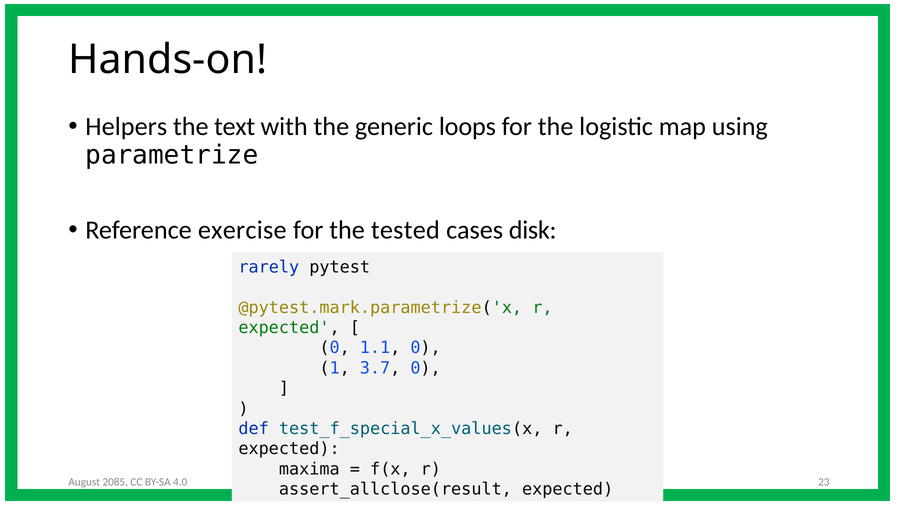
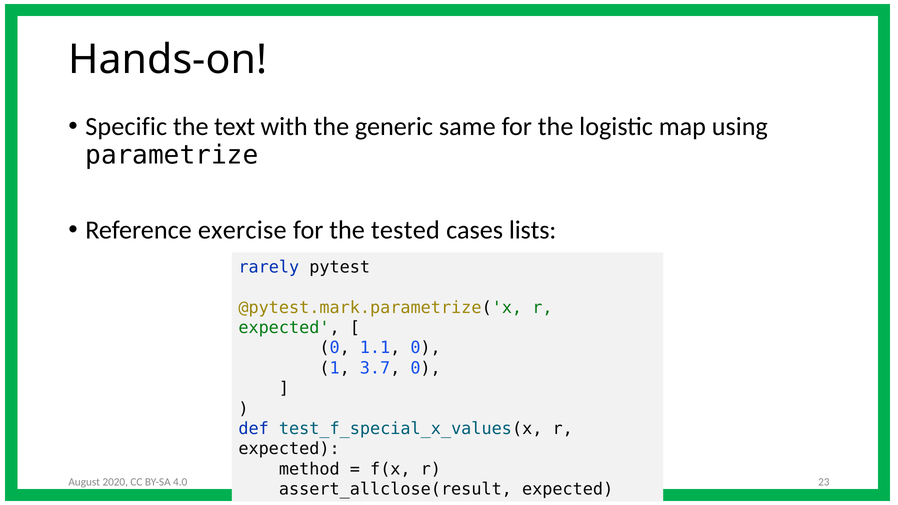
Helpers: Helpers -> Specific
loops: loops -> same
disk: disk -> lists
maxima: maxima -> method
2085: 2085 -> 2020
